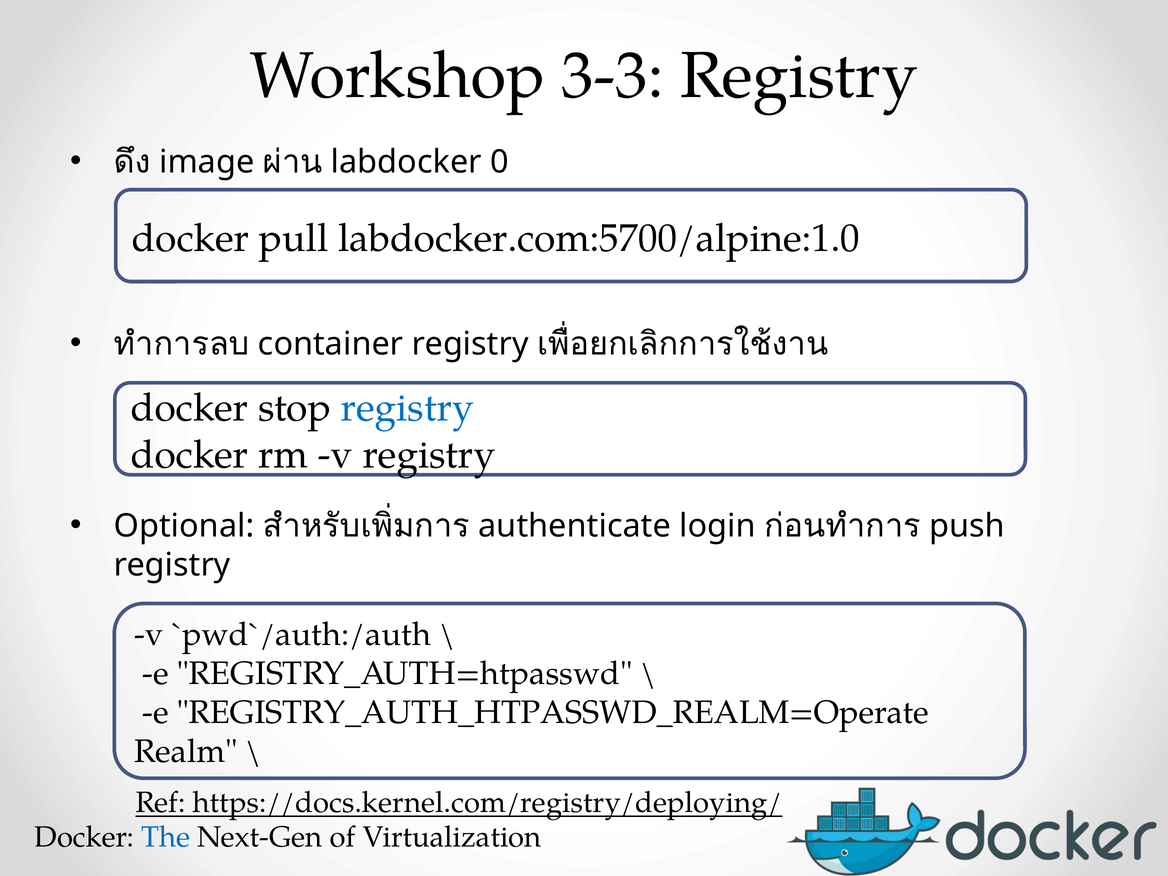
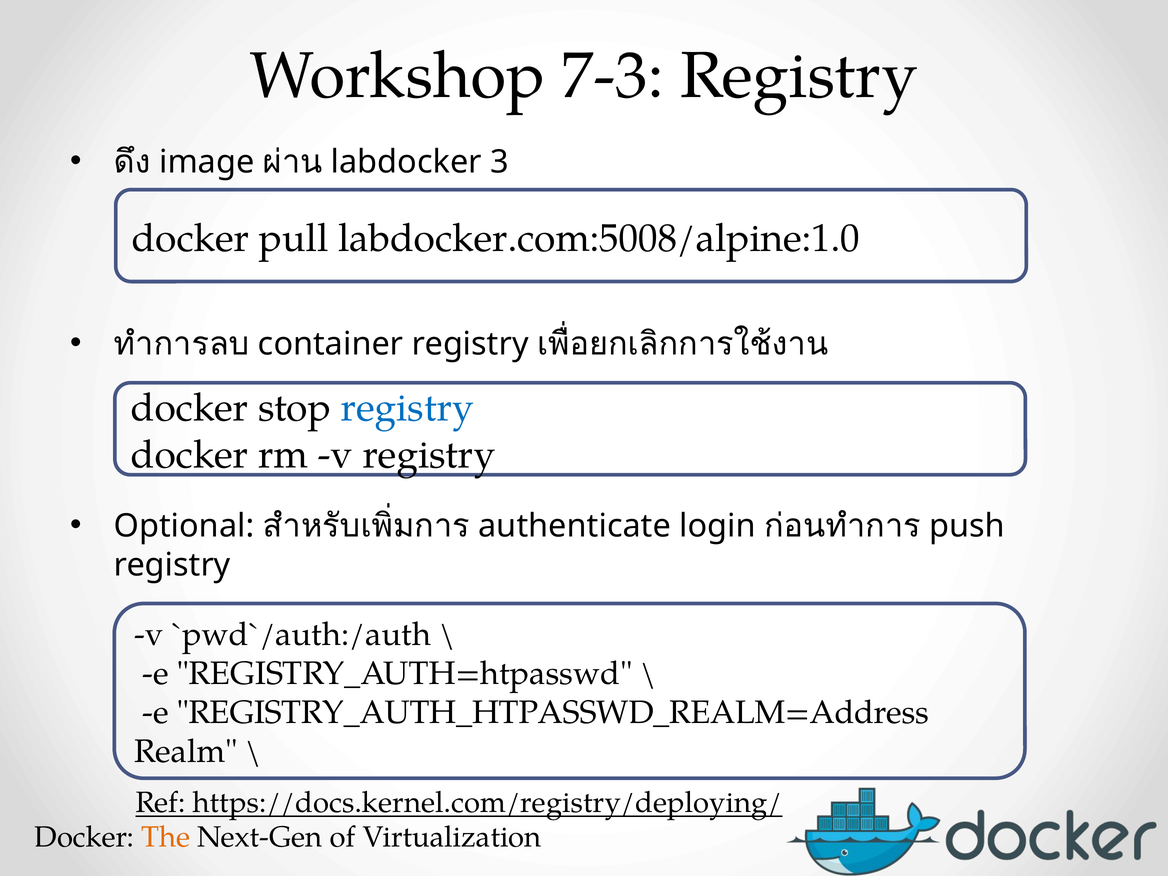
3-3: 3-3 -> 7-3
0: 0 -> 3
labdocker.com:5700/alpine:1.0: labdocker.com:5700/alpine:1.0 -> labdocker.com:5008/alpine:1.0
REGISTRY_AUTH_HTPASSWD_REALM=Operate: REGISTRY_AUTH_HTPASSWD_REALM=Operate -> REGISTRY_AUTH_HTPASSWD_REALM=Address
The colour: blue -> orange
